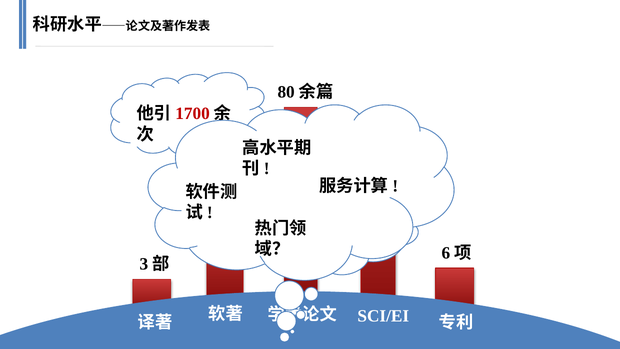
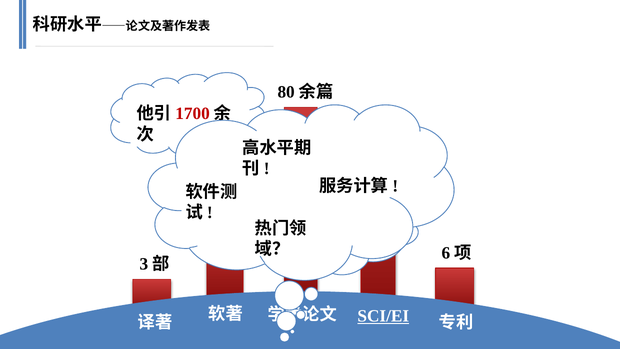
SCI/EI underline: none -> present
